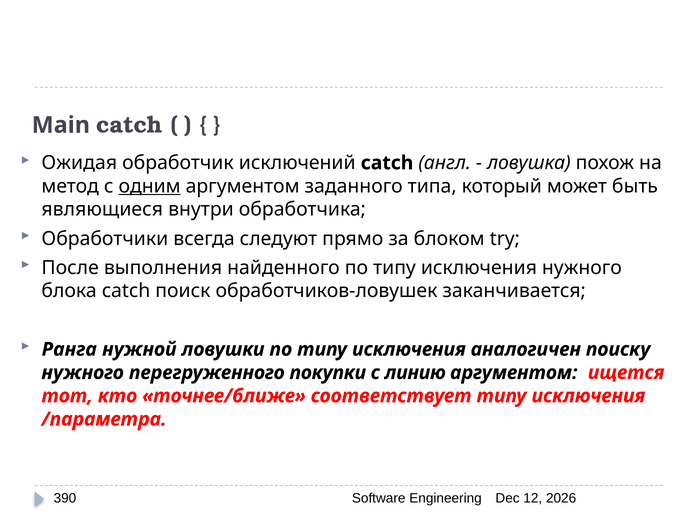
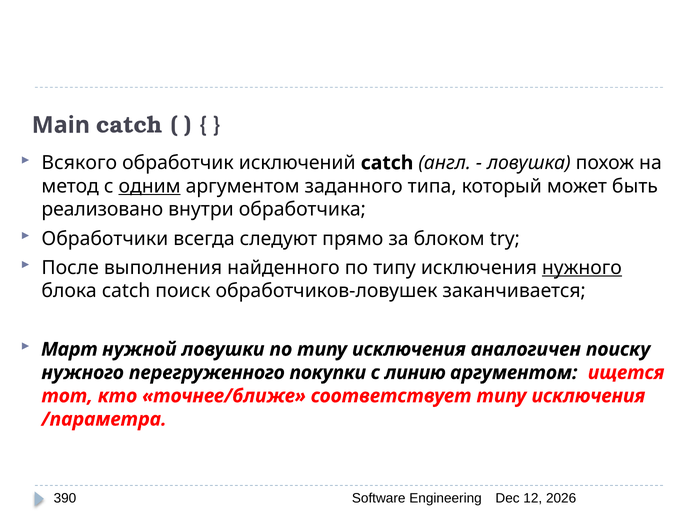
Ожидая: Ожидая -> Всякого
являющиеся: являющиеся -> реализовано
нужного at (582, 268) underline: none -> present
Ранга: Ранга -> Март
